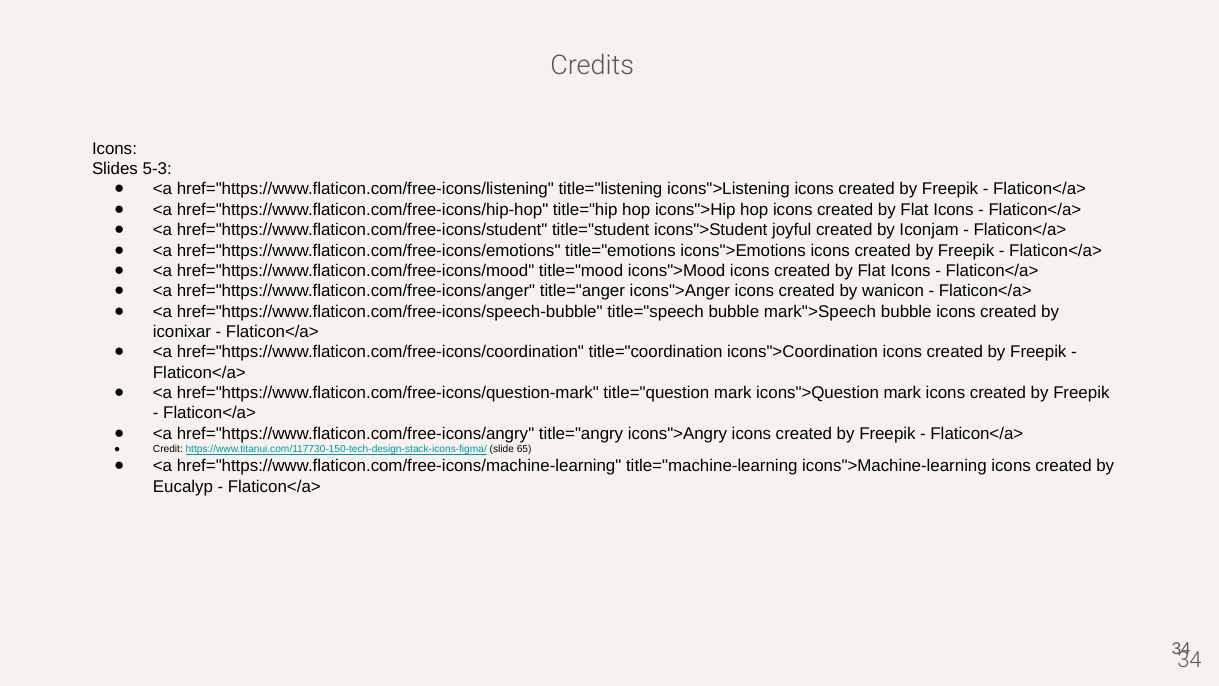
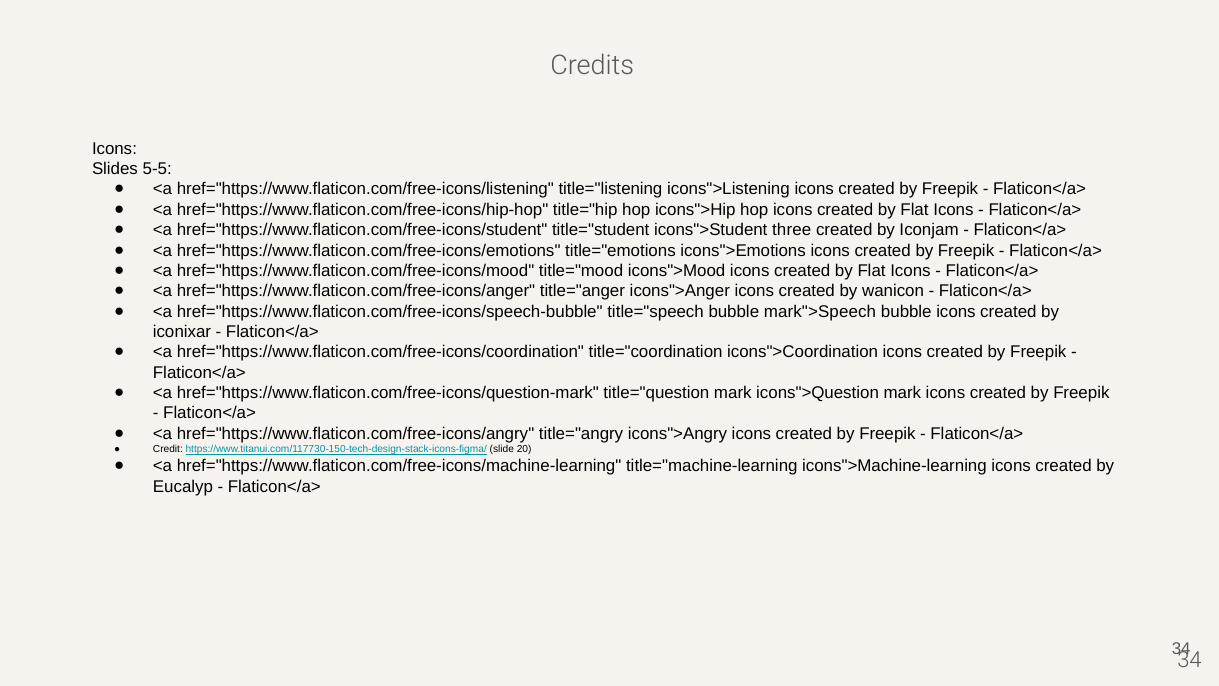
5-3: 5-3 -> 5-5
joyful: joyful -> three
65: 65 -> 20
